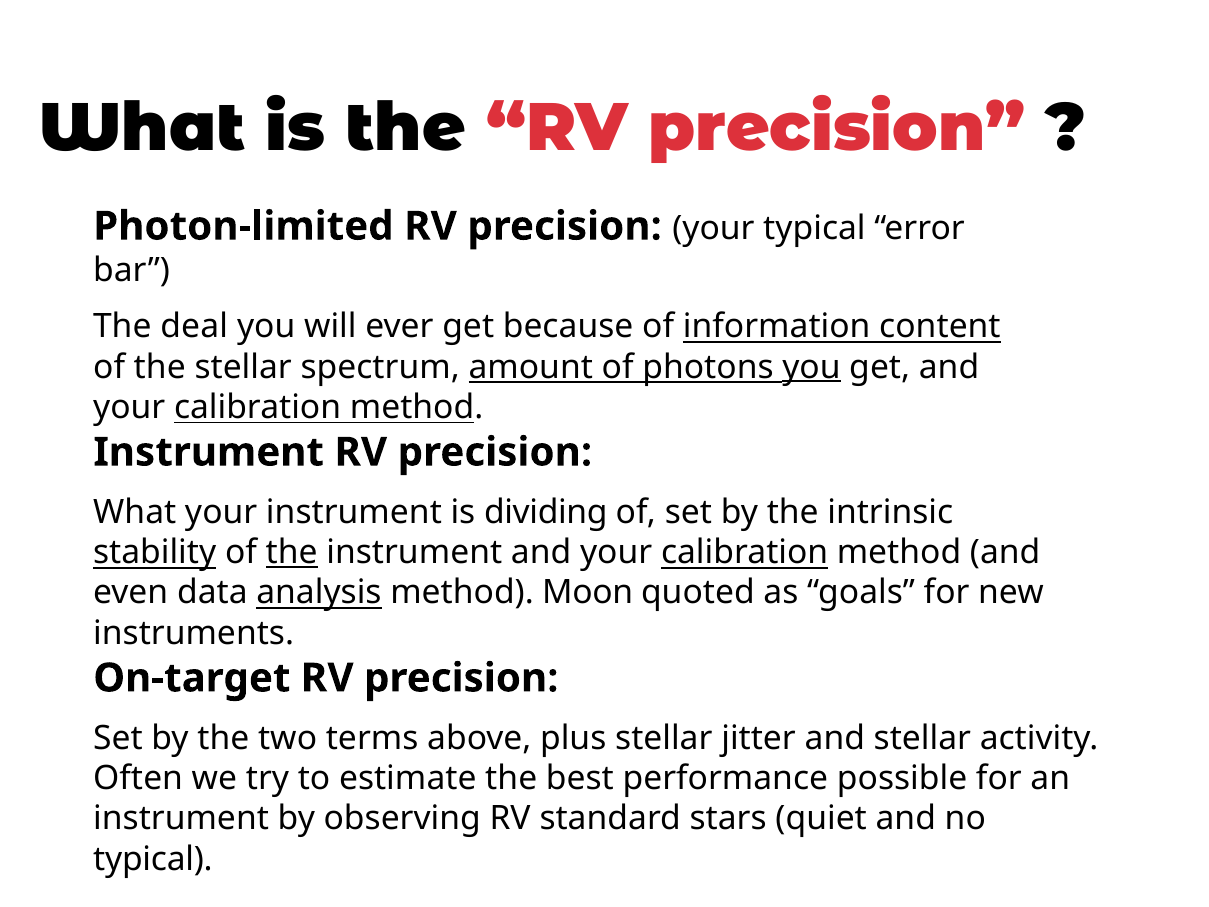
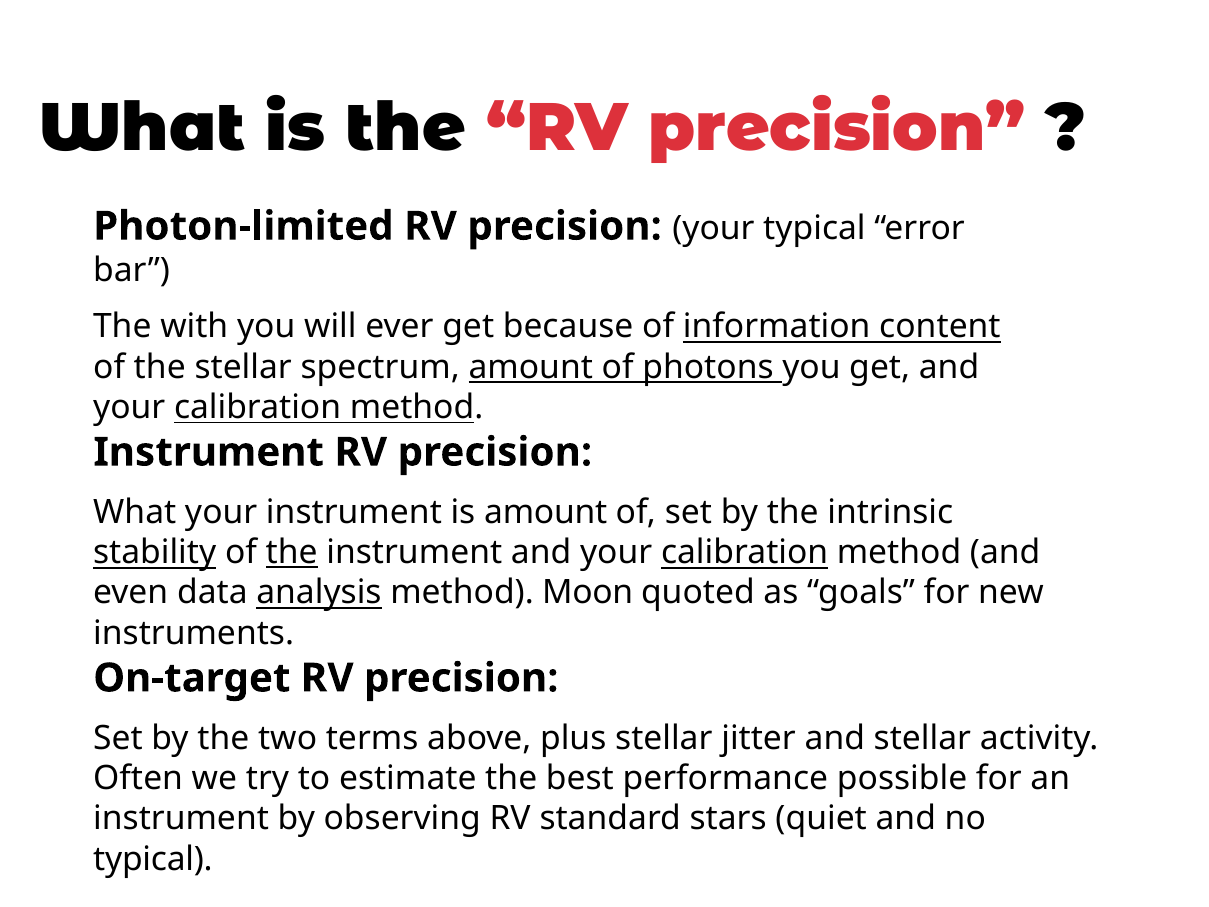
deal: deal -> with
you at (811, 367) underline: present -> none
is dividing: dividing -> amount
